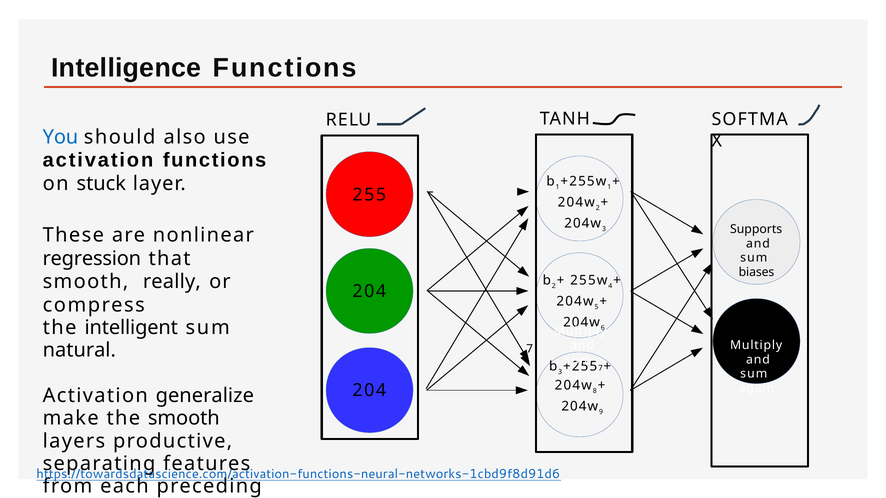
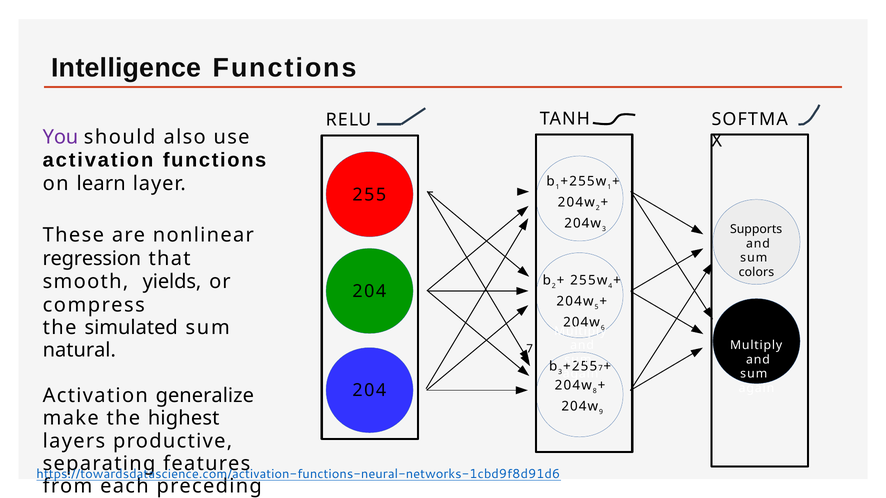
You colour: blue -> purple
stuck: stuck -> learn
biases: biases -> colors
really: really -> yields
intelligent: intelligent -> simulated
the smooth: smooth -> highest
